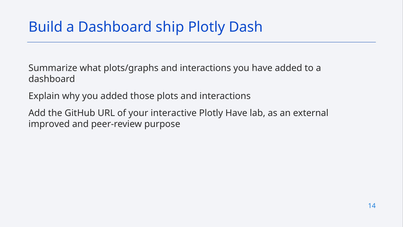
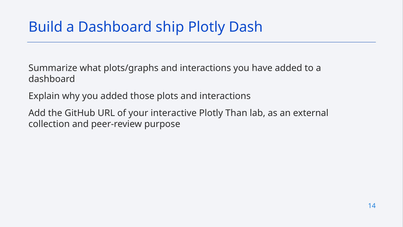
Plotly Have: Have -> Than
improved: improved -> collection
